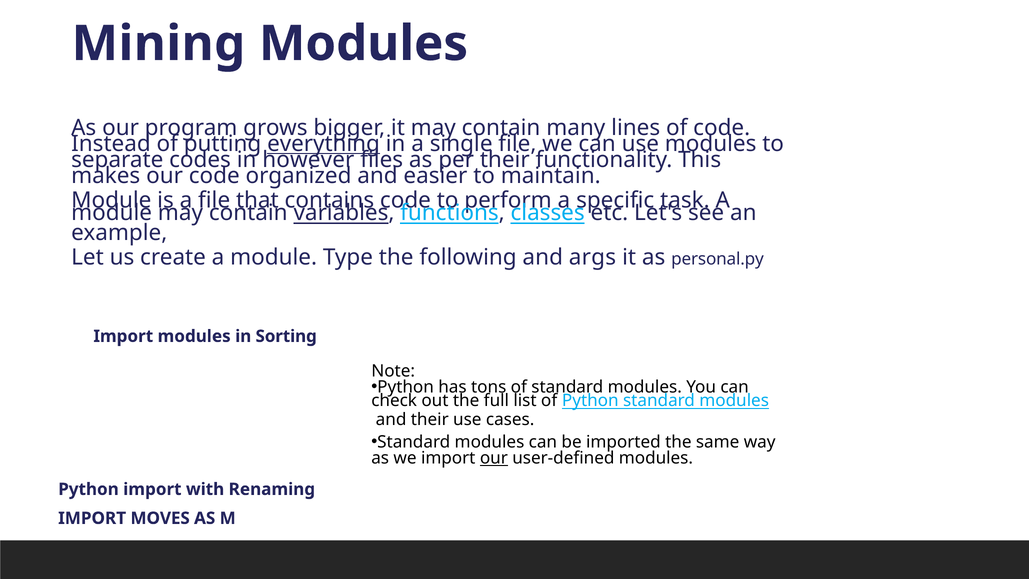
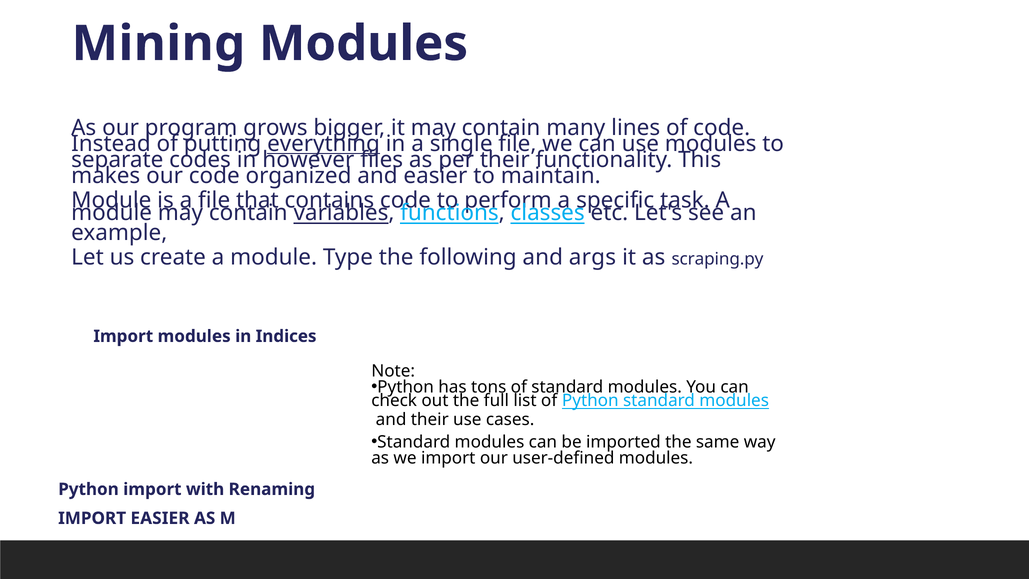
personal.py: personal.py -> scraping.py
Sorting: Sorting -> Indices
our at (494, 458) underline: present -> none
IMPORT MOVES: MOVES -> EASIER
